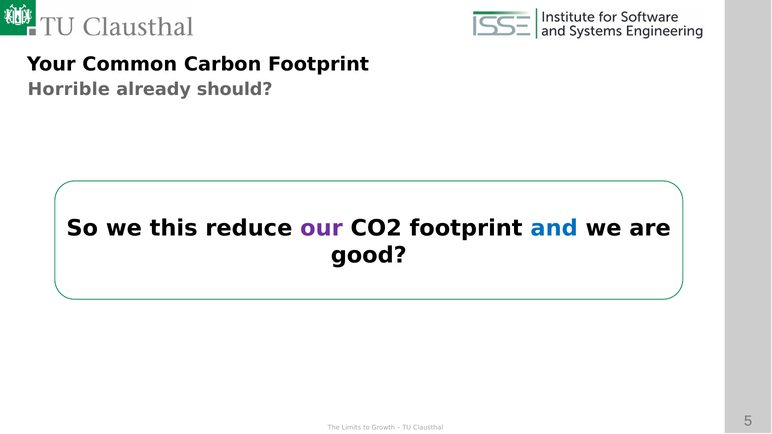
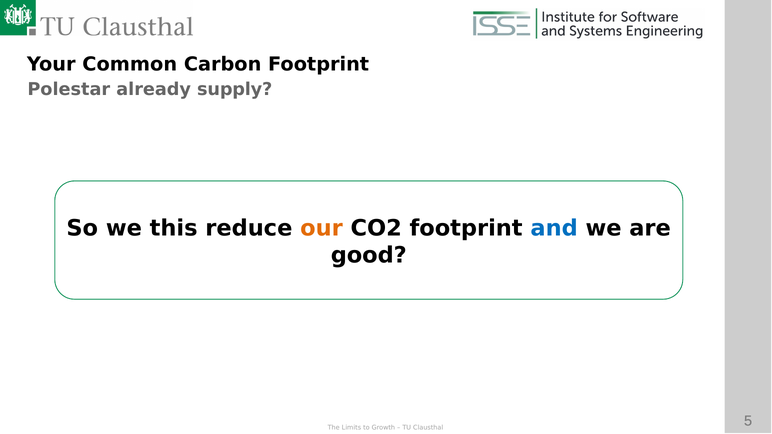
Horrible: Horrible -> Polestar
should: should -> supply
our colour: purple -> orange
